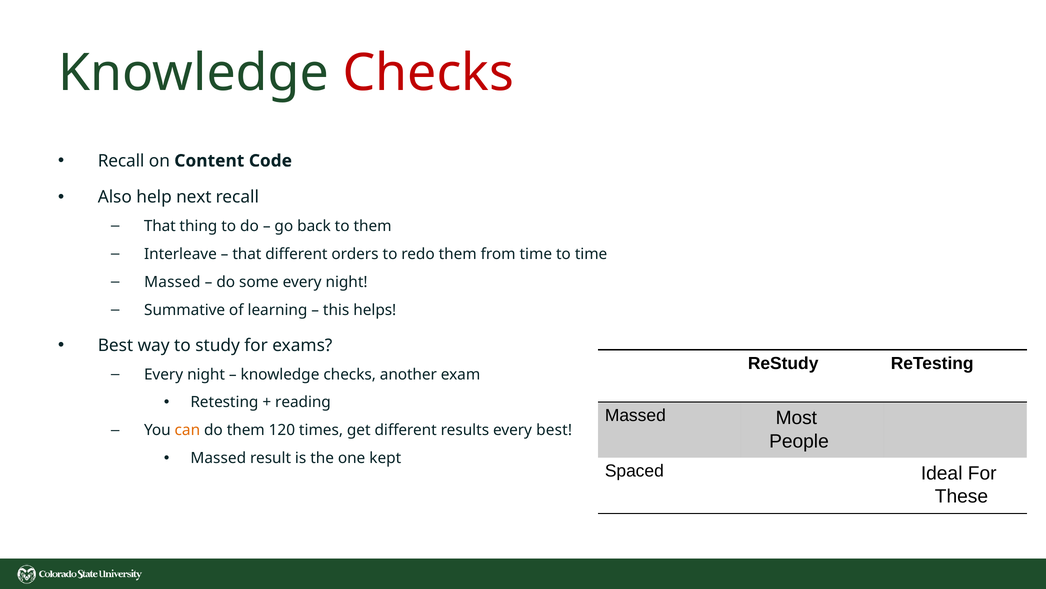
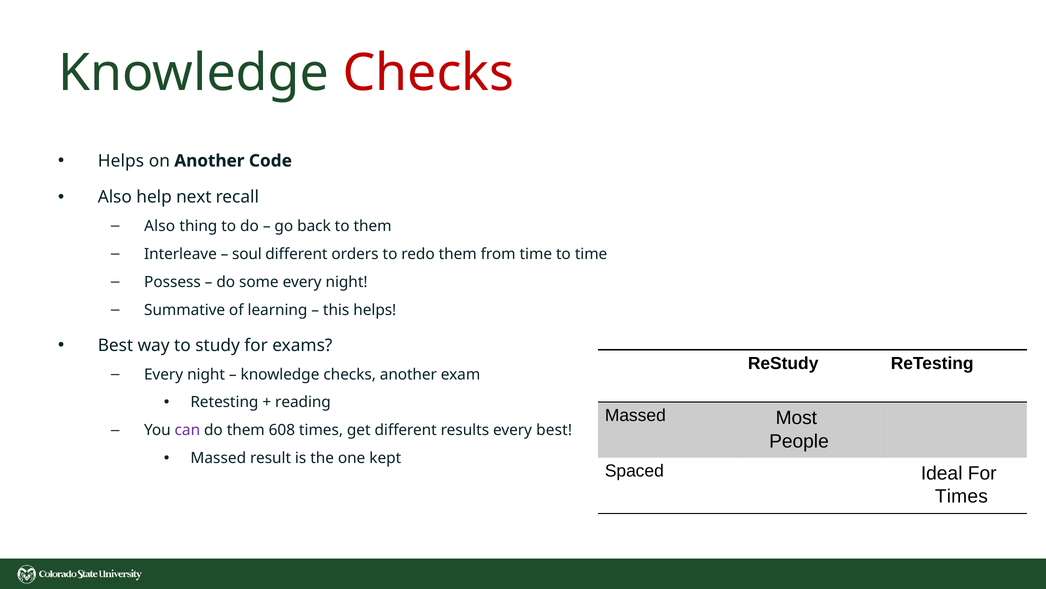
Recall at (121, 161): Recall -> Helps
on Content: Content -> Another
That at (160, 226): That -> Also
that at (247, 254): that -> soul
Massed at (172, 282): Massed -> Possess
can colour: orange -> purple
120: 120 -> 608
These at (961, 496): These -> Times
